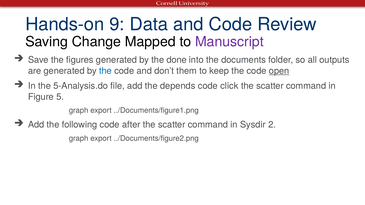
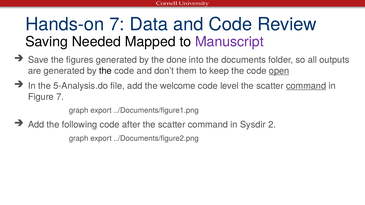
Hands-on 9: 9 -> 7
Change: Change -> Needed
the at (105, 71) colour: blue -> black
depends: depends -> welcome
click: click -> level
command at (306, 86) underline: none -> present
Figure 5: 5 -> 7
